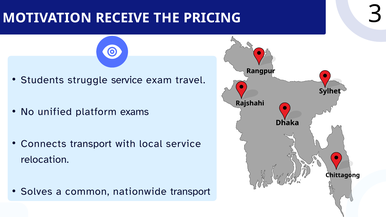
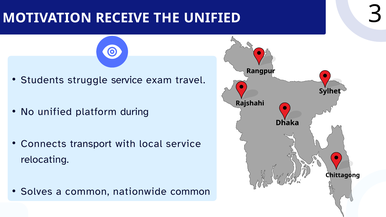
THE PRICING: PRICING -> UNIFIED
exams: exams -> during
relocation: relocation -> relocating
nationwide transport: transport -> common
